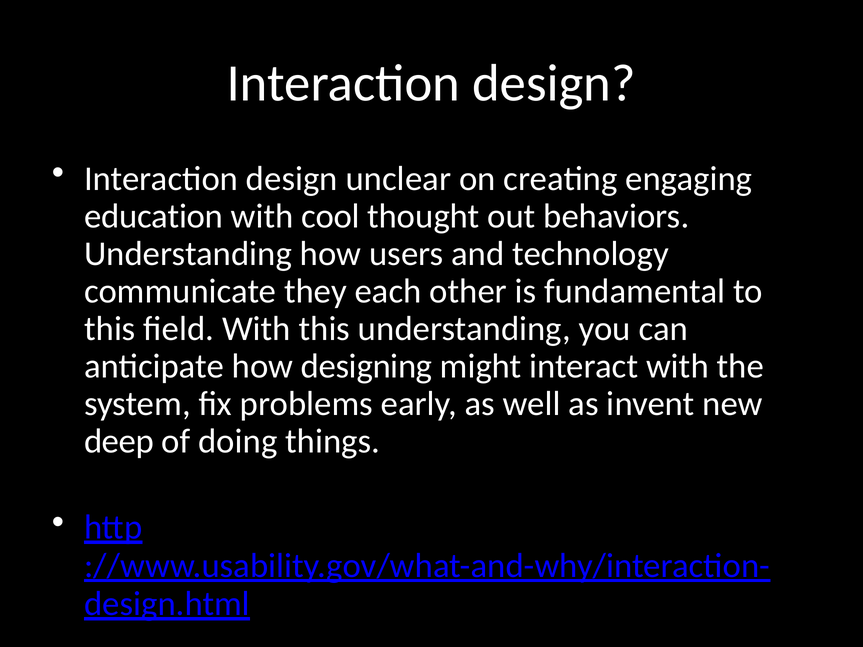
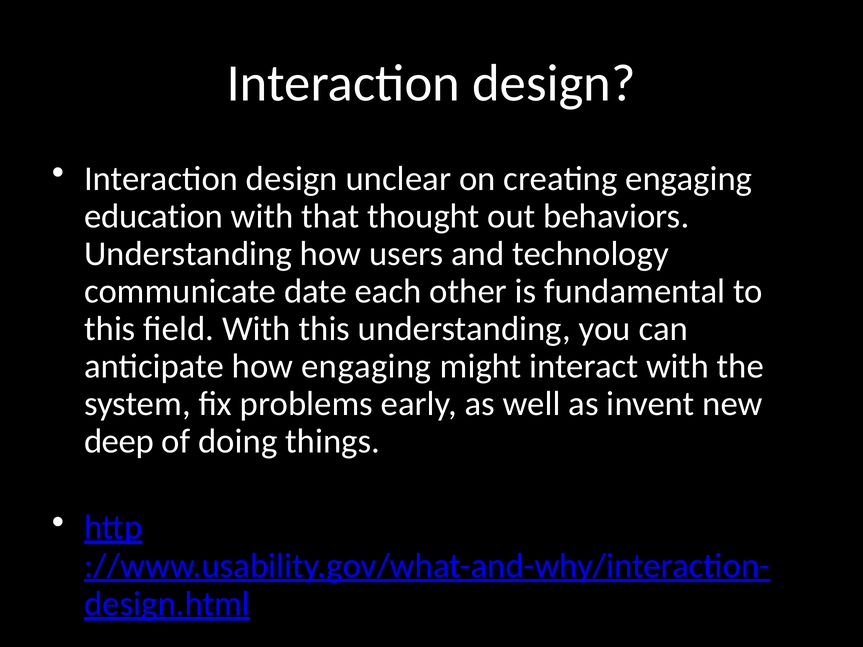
cool: cool -> that
they: they -> date
how designing: designing -> engaging
